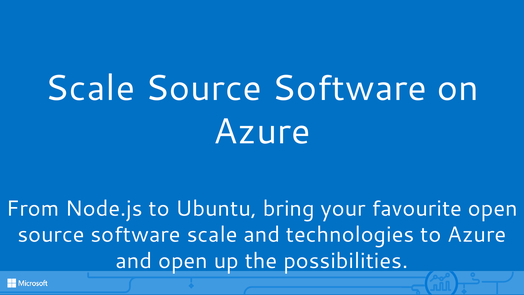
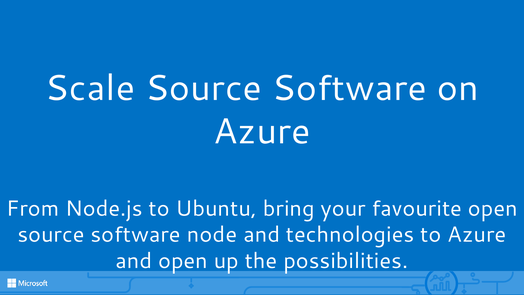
software scale: scale -> node
